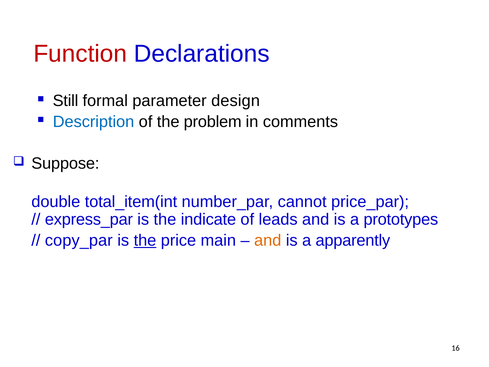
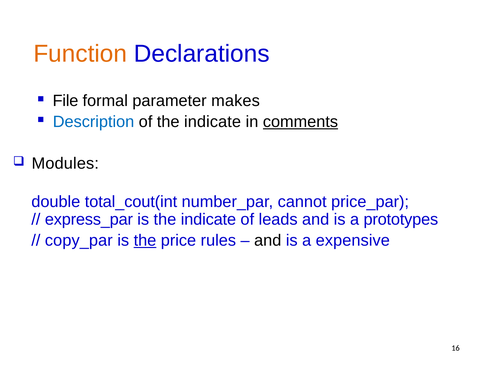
Function colour: red -> orange
Still: Still -> File
design: design -> makes
of the problem: problem -> indicate
comments underline: none -> present
Suppose: Suppose -> Modules
total_item(int: total_item(int -> total_cout(int
main: main -> rules
and at (268, 240) colour: orange -> black
apparently: apparently -> expensive
